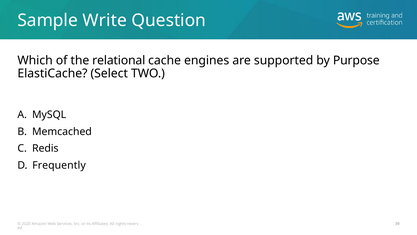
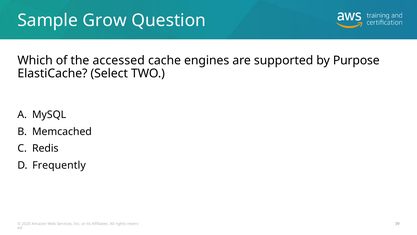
Write: Write -> Grow
relational: relational -> accessed
